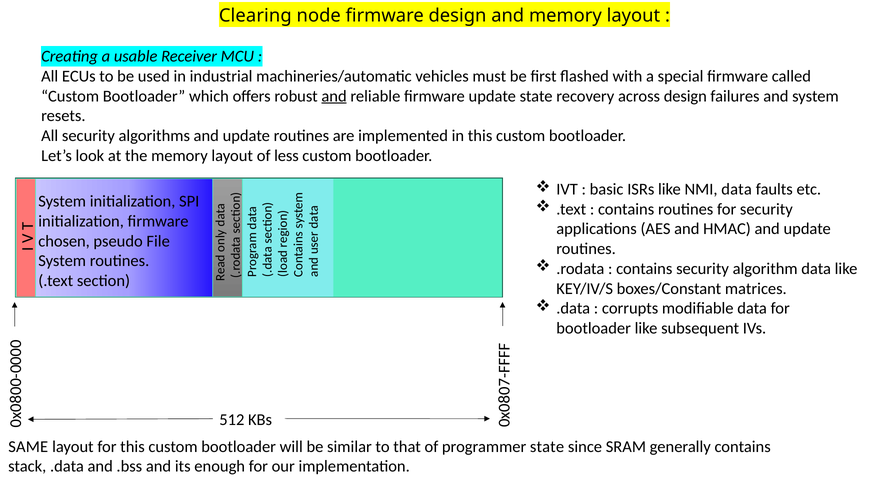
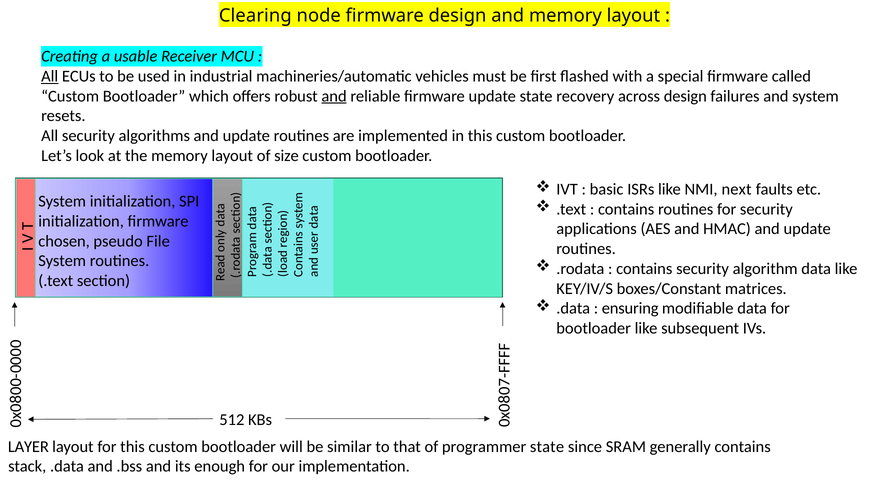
All at (50, 76) underline: none -> present
less: less -> size
NMI data: data -> next
corrupts: corrupts -> ensuring
SAME: SAME -> LAYER
